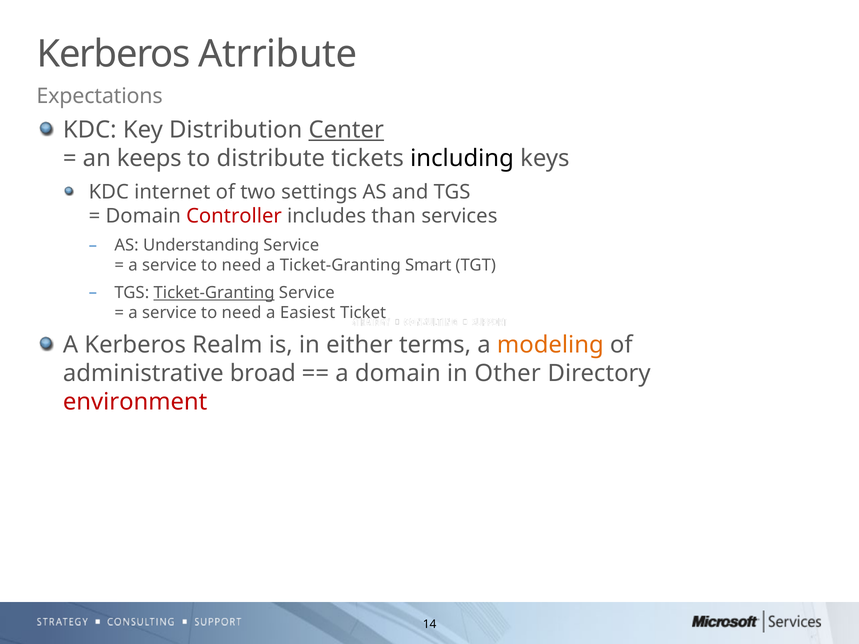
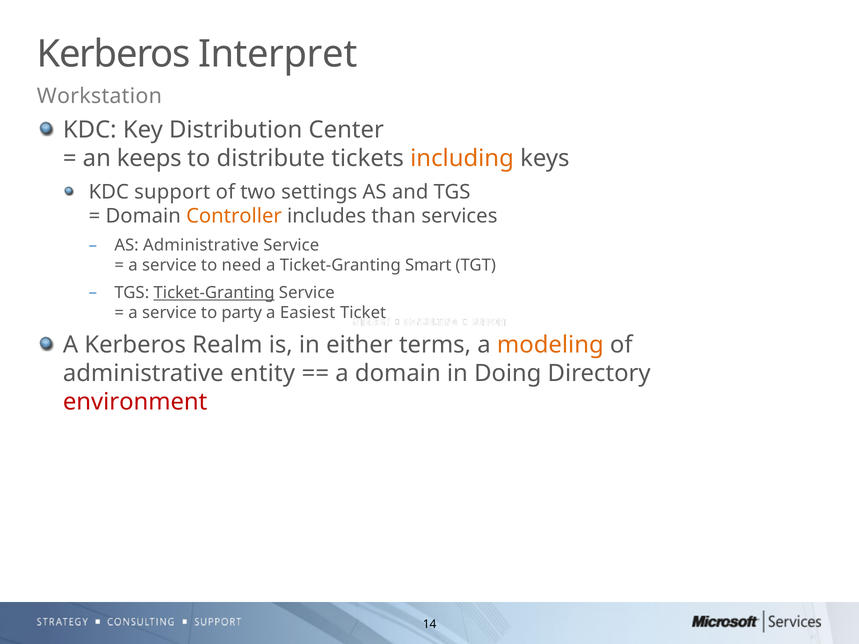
Atrribute: Atrribute -> Interpret
Expectations: Expectations -> Workstation
Center underline: present -> none
including colour: black -> orange
internet: internet -> support
Controller colour: red -> orange
AS Understanding: Understanding -> Administrative
need at (242, 313): need -> party
broad: broad -> entity
Other: Other -> Doing
